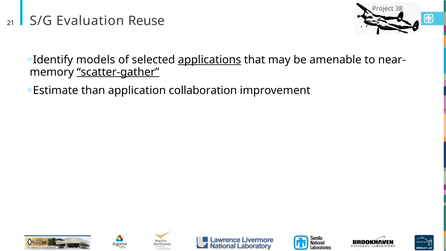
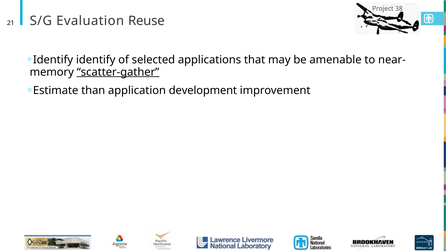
Identify models: models -> identify
applications underline: present -> none
collaboration: collaboration -> development
